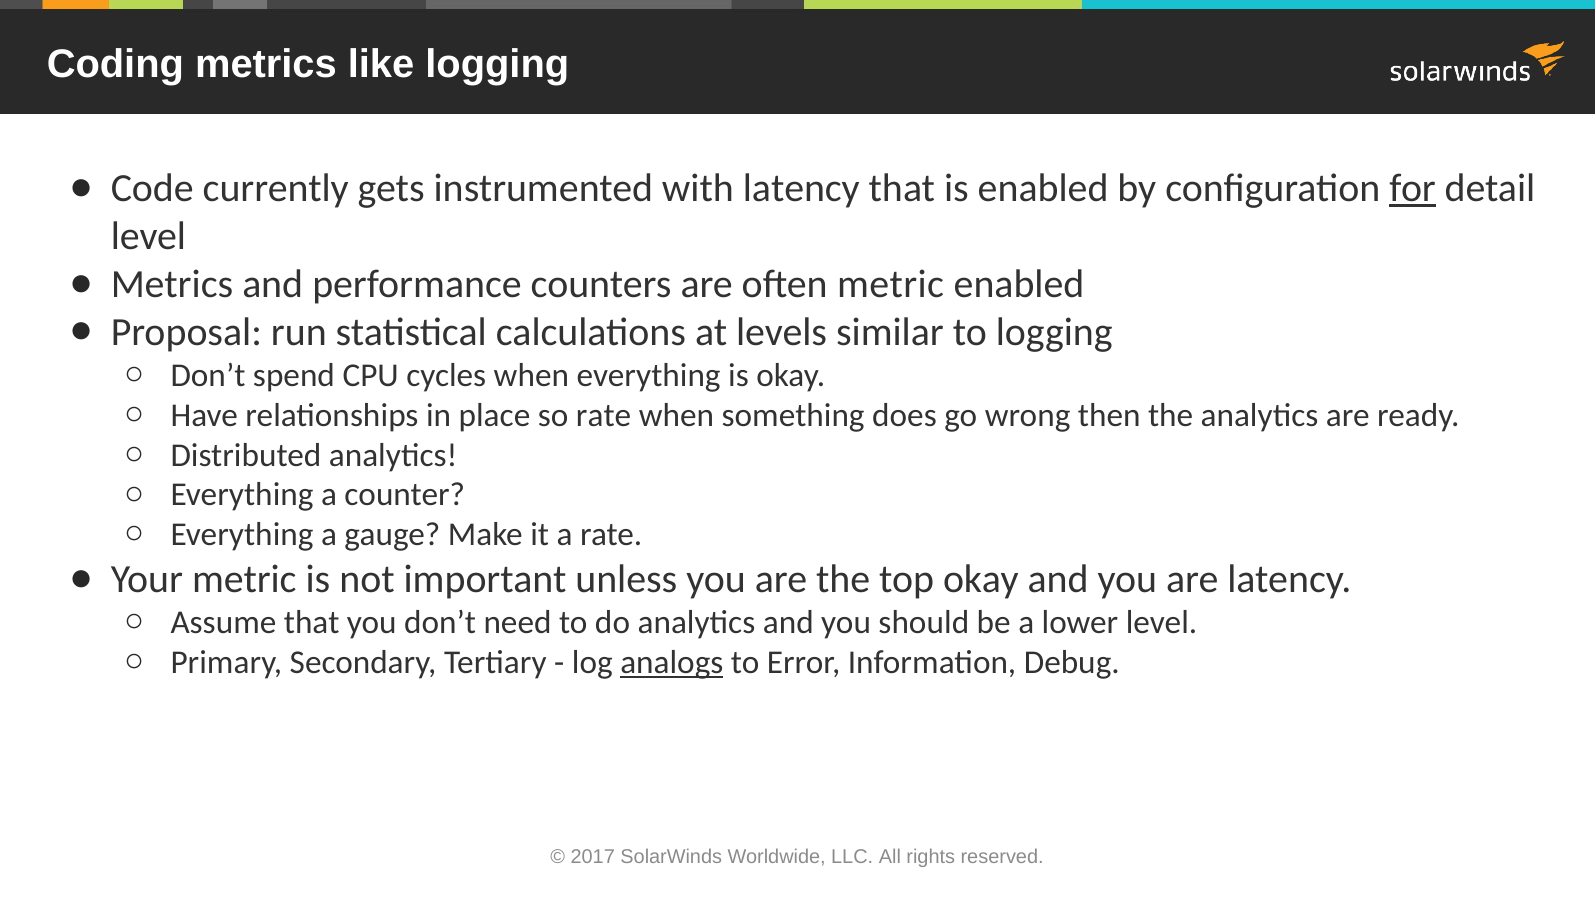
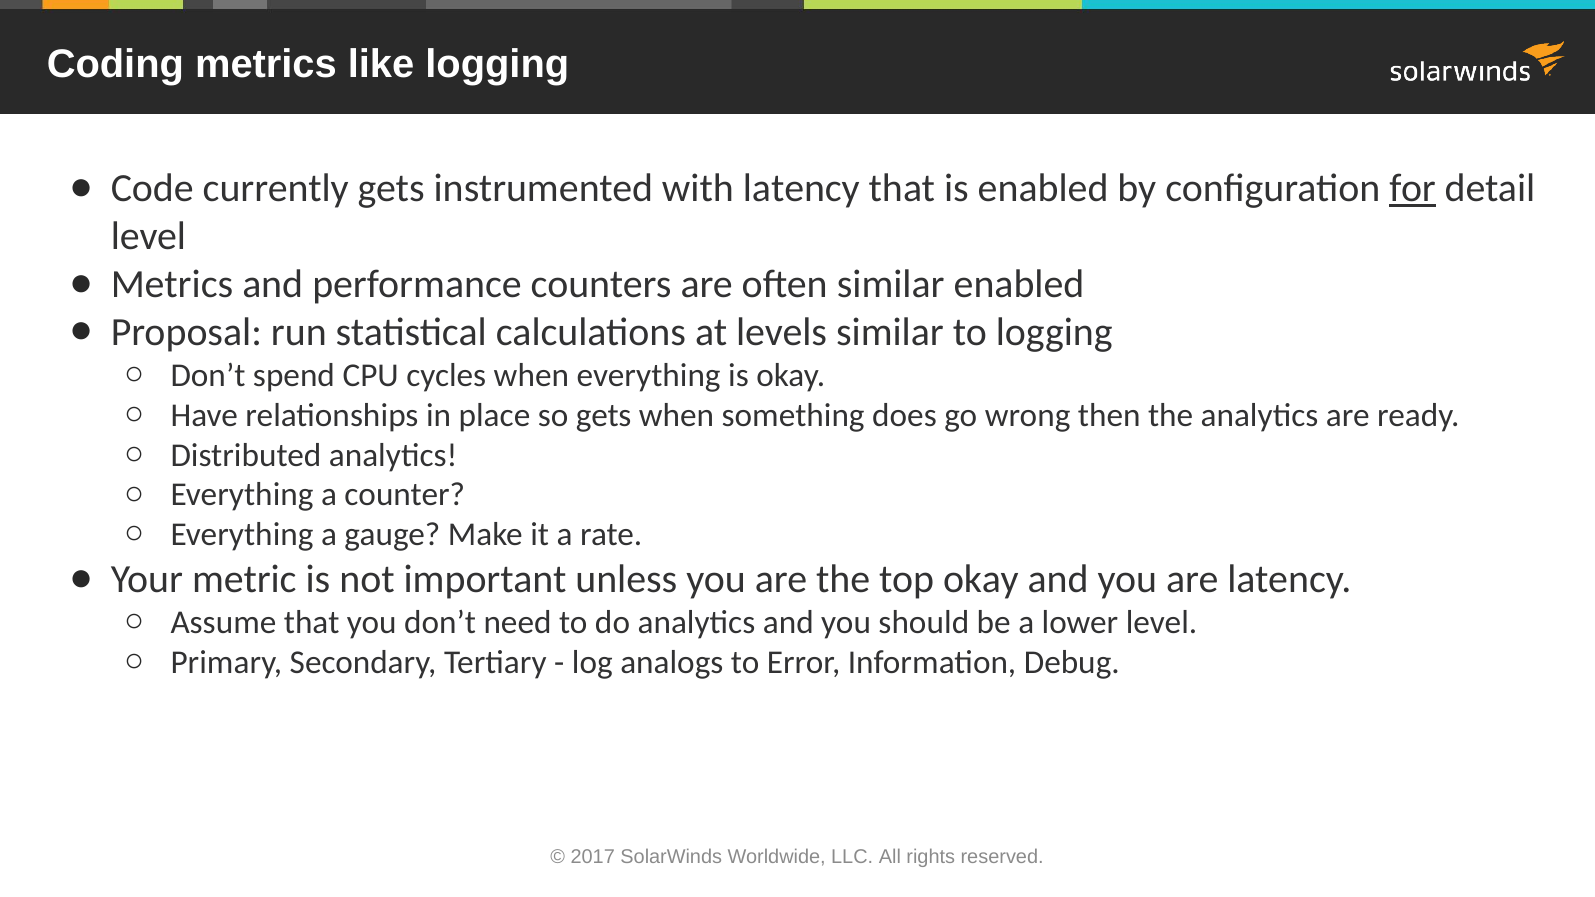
often metric: metric -> similar
so rate: rate -> gets
analogs underline: present -> none
